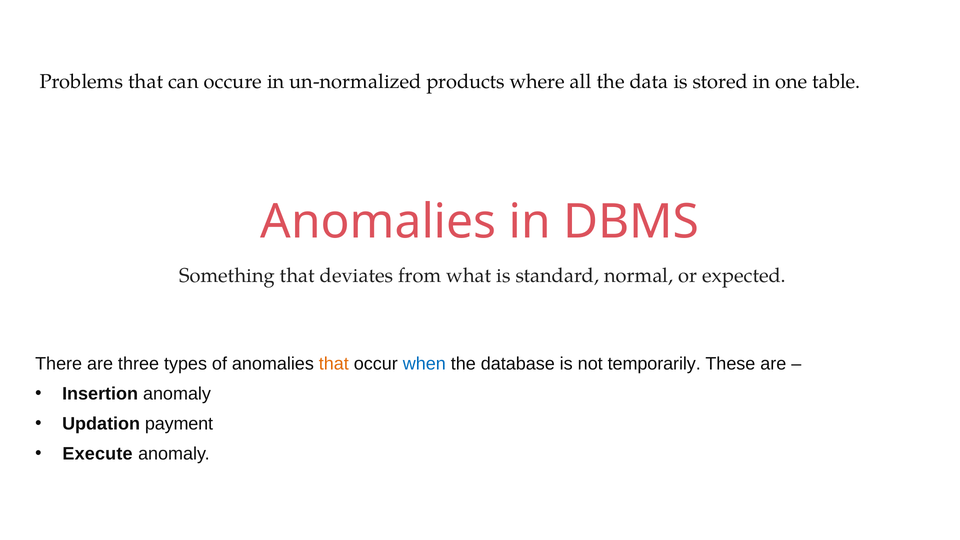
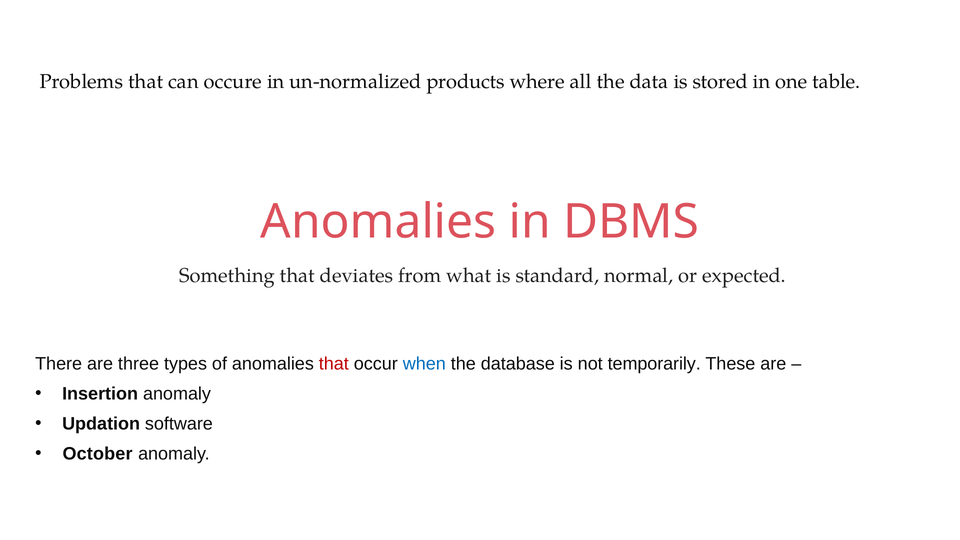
that at (334, 364) colour: orange -> red
payment: payment -> software
Execute: Execute -> October
